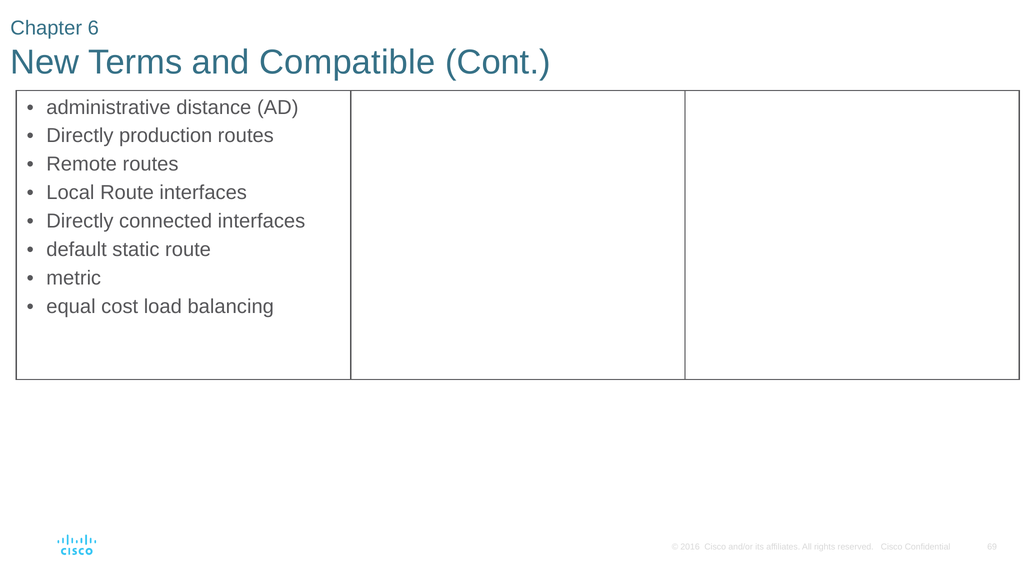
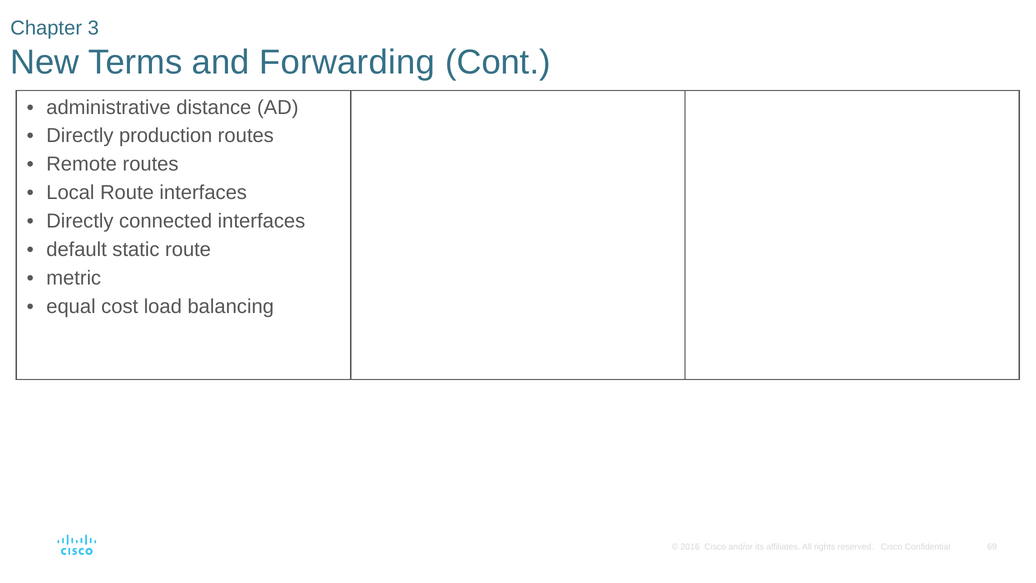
6: 6 -> 3
Compatible: Compatible -> Forwarding
